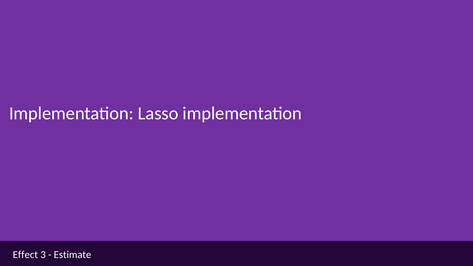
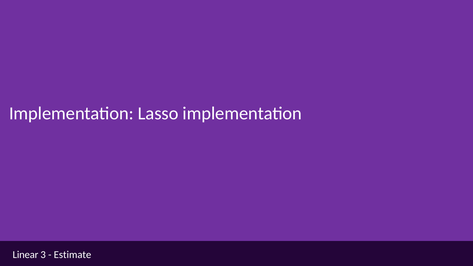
Effect: Effect -> Linear
